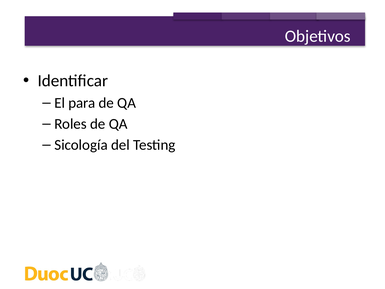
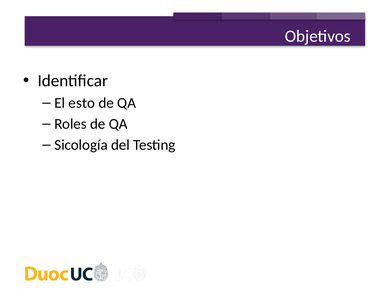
para: para -> esto
